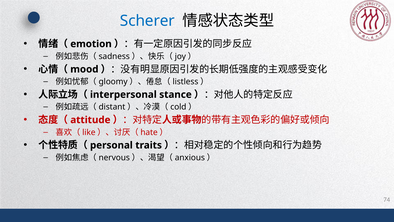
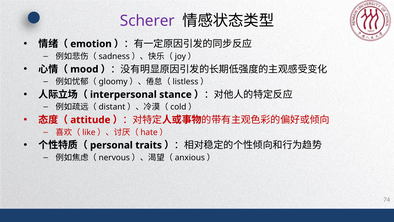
Scherer colour: blue -> purple
